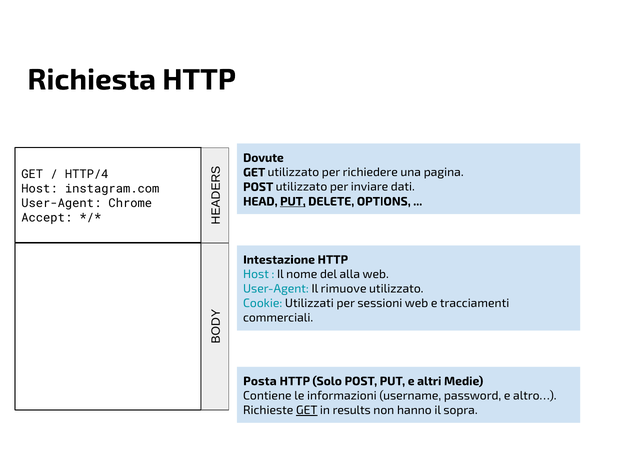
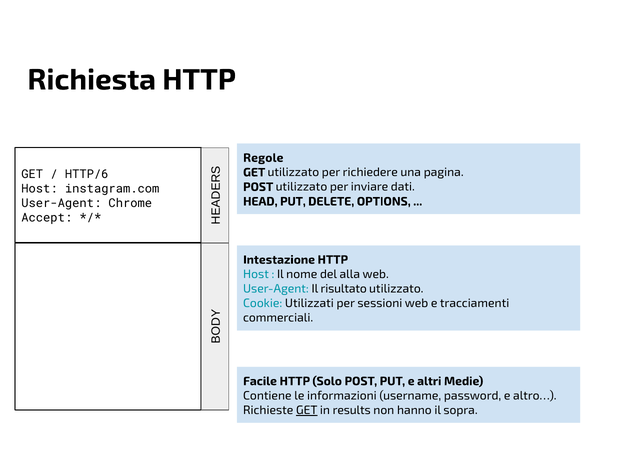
Dovute: Dovute -> Regole
HTTP/4: HTTP/4 -> HTTP/6
PUT at (293, 201) underline: present -> none
rimuove: rimuove -> risultato
Posta: Posta -> Facile
